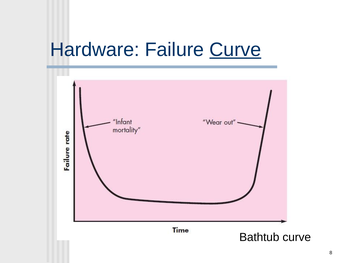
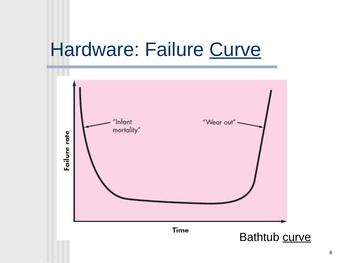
curve at (297, 237) underline: none -> present
